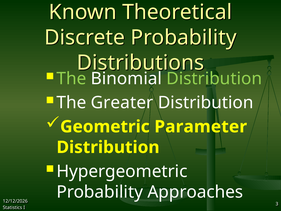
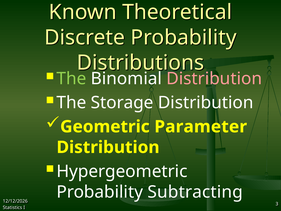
Distribution at (214, 78) colour: light green -> pink
Greater: Greater -> Storage
Approaches: Approaches -> Subtracting
